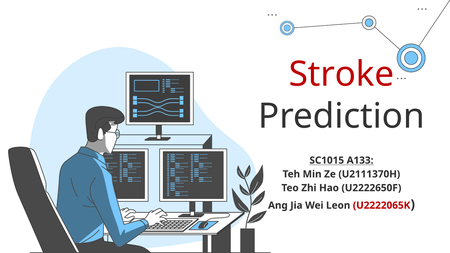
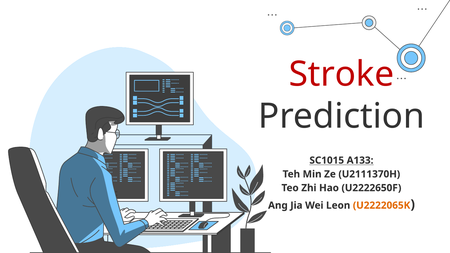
U2222065K colour: red -> orange
